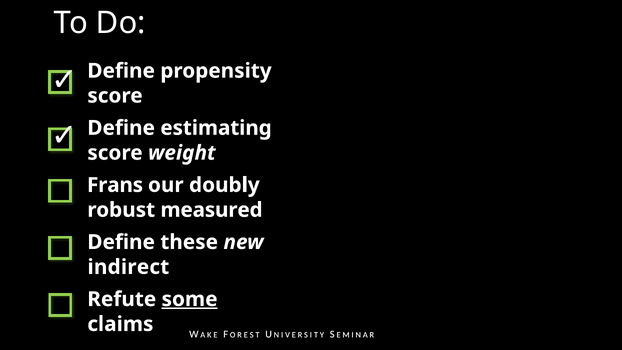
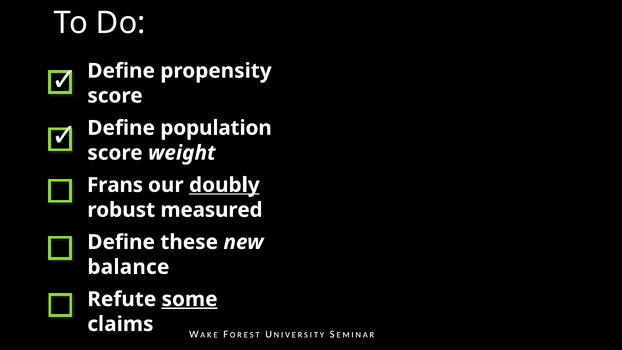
estimating: estimating -> population
doubly underline: none -> present
indirect: indirect -> balance
